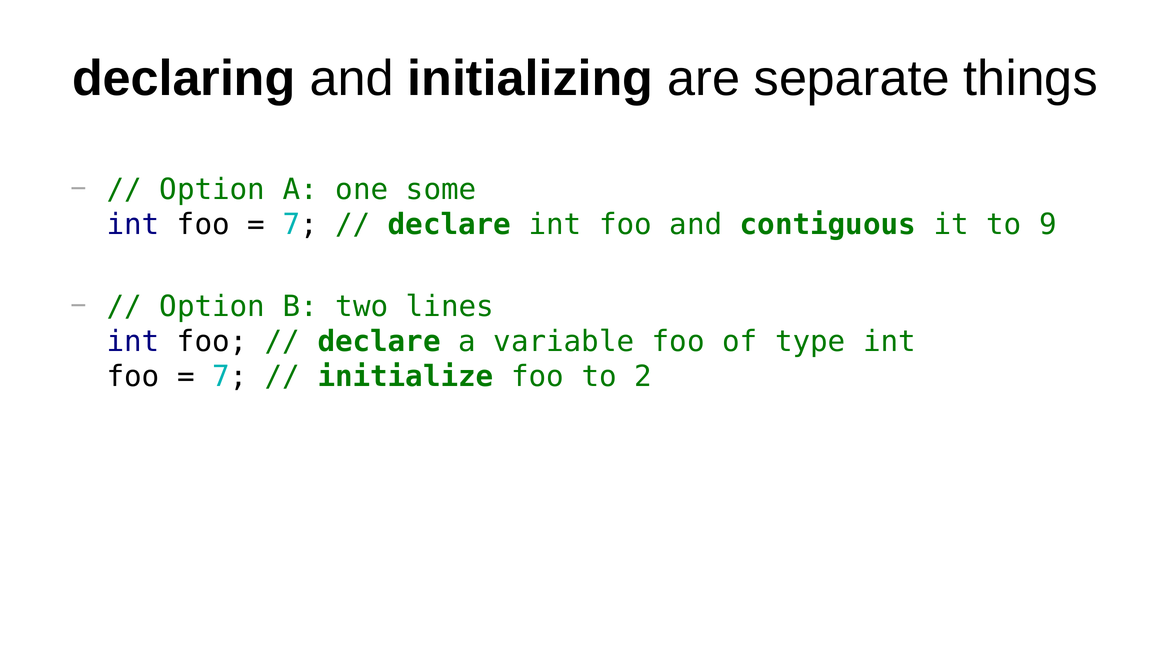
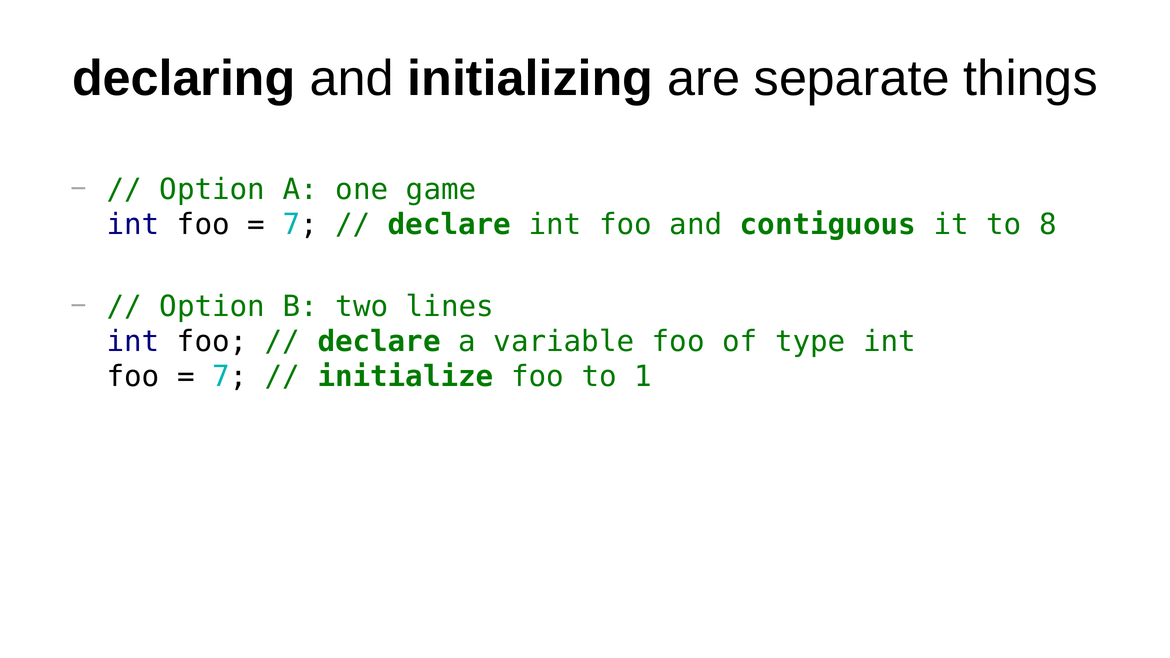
some: some -> game
9: 9 -> 8
2: 2 -> 1
